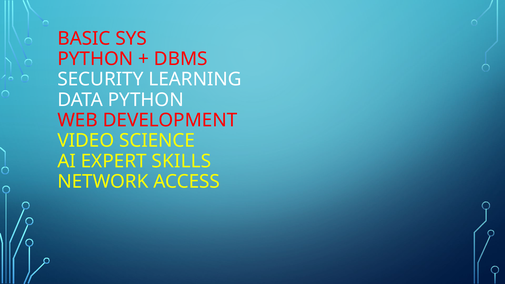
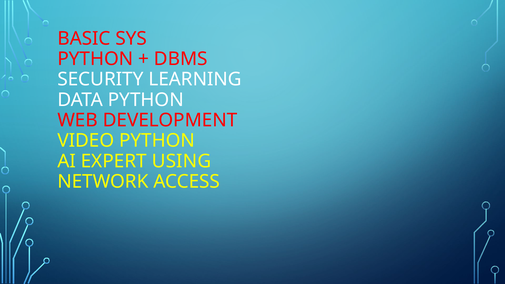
VIDEO SCIENCE: SCIENCE -> PYTHON
SKILLS: SKILLS -> USING
